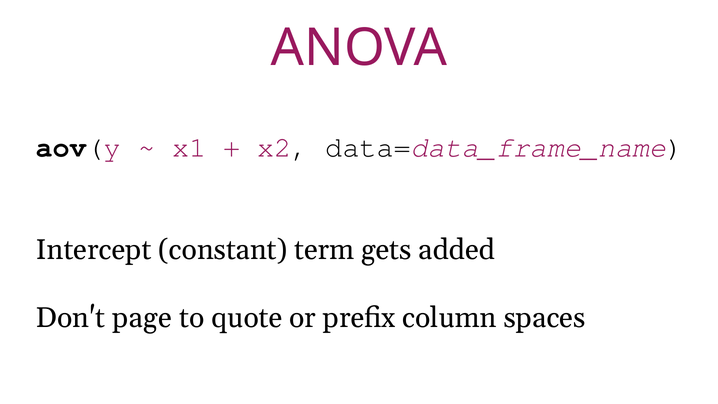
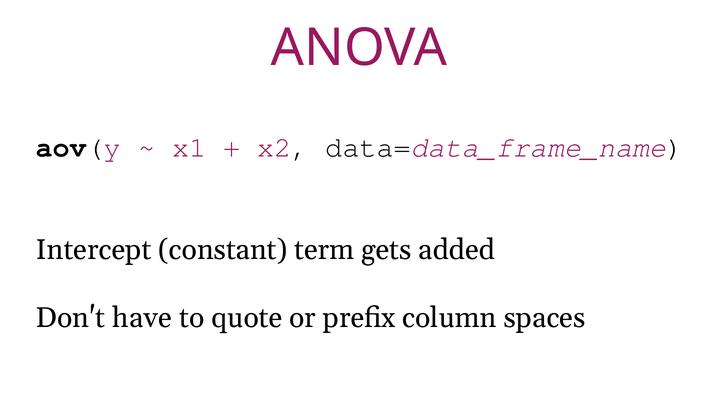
page: page -> have
